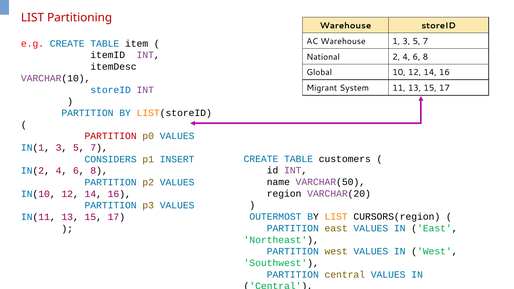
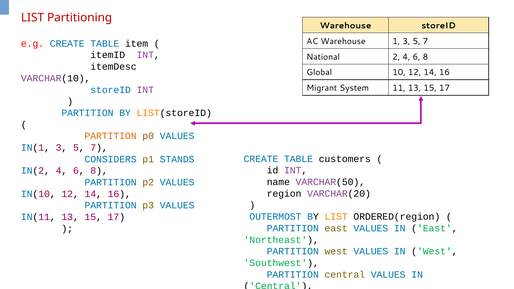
PARTITION at (111, 136) colour: red -> orange
INSERT: INSERT -> STANDS
CURSORS(region: CURSORS(region -> ORDERED(region
